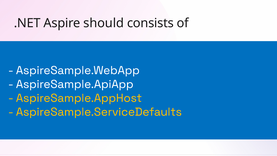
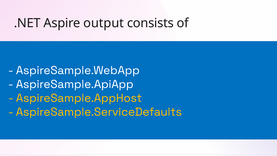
should: should -> output
